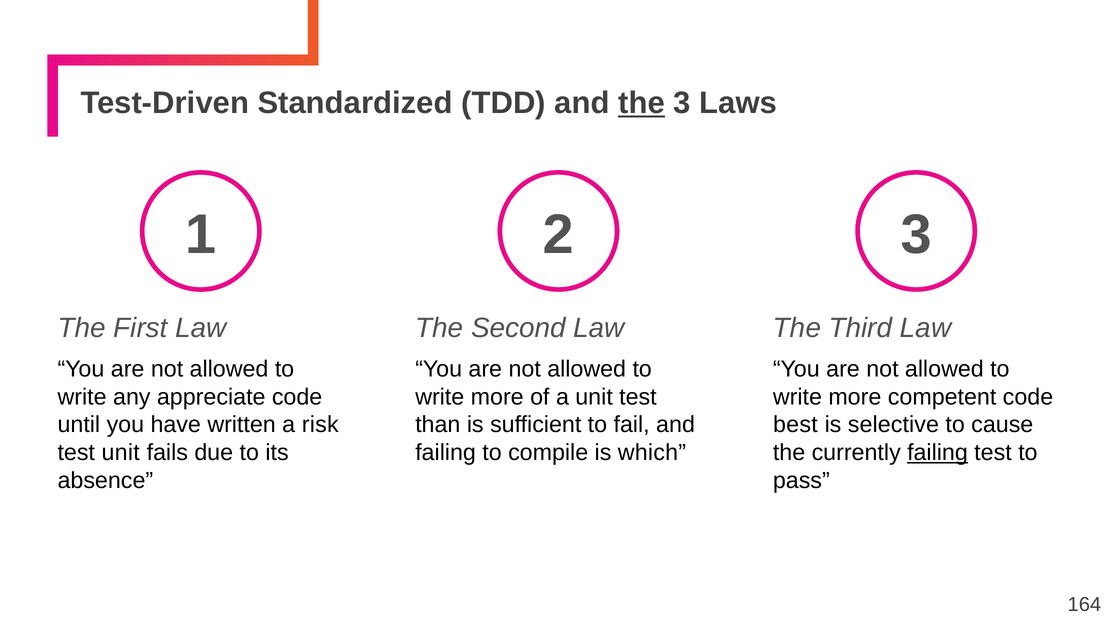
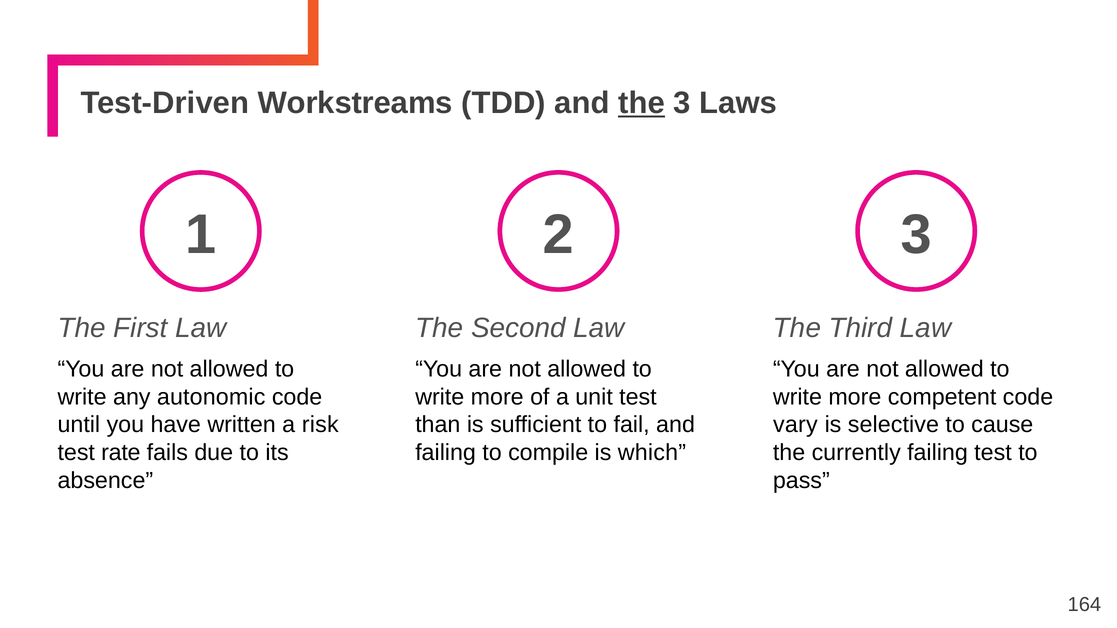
Standardized: Standardized -> Workstreams
appreciate: appreciate -> autonomic
best: best -> vary
test unit: unit -> rate
failing at (937, 453) underline: present -> none
